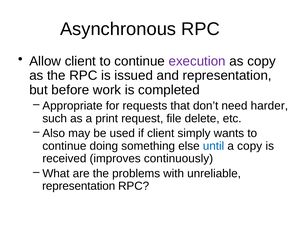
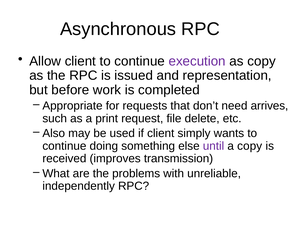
harder: harder -> arrives
until colour: blue -> purple
continuously: continuously -> transmission
representation at (79, 186): representation -> independently
